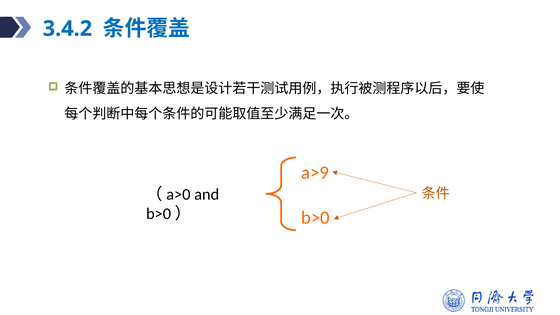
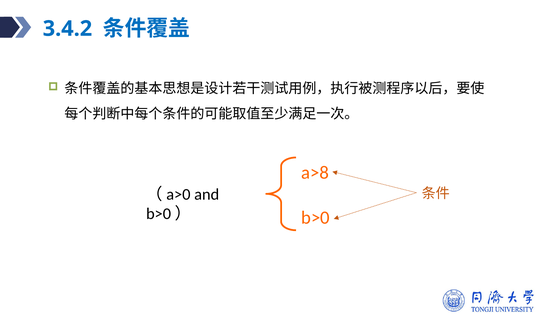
a>9: a>9 -> a>8
